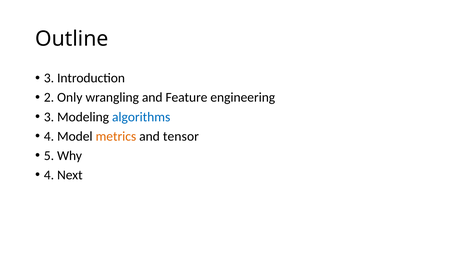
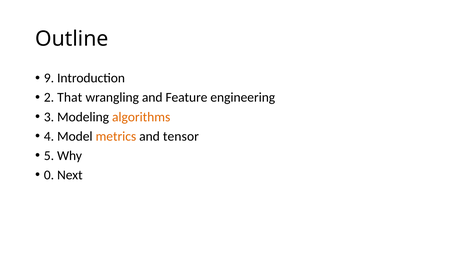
3 at (49, 78): 3 -> 9
Only: Only -> That
algorithms colour: blue -> orange
4 at (49, 175): 4 -> 0
